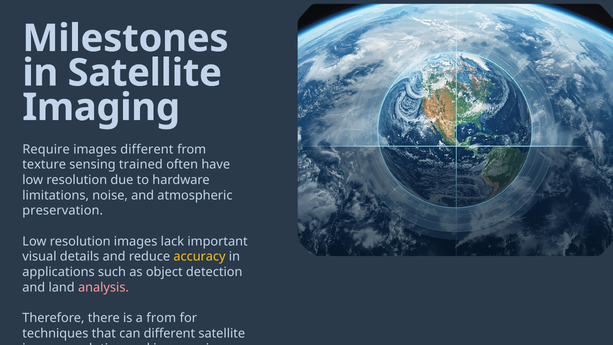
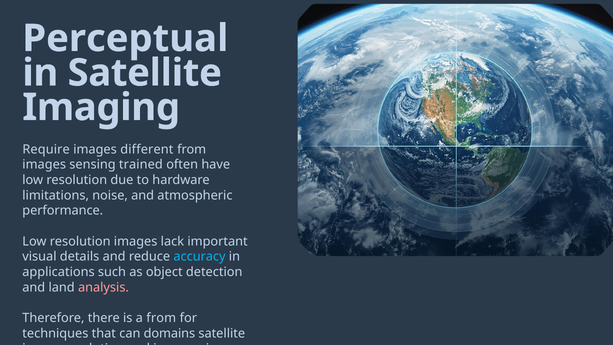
Milestones: Milestones -> Perceptual
texture at (44, 165): texture -> images
preservation: preservation -> performance
accuracy colour: yellow -> light blue
can different: different -> domains
